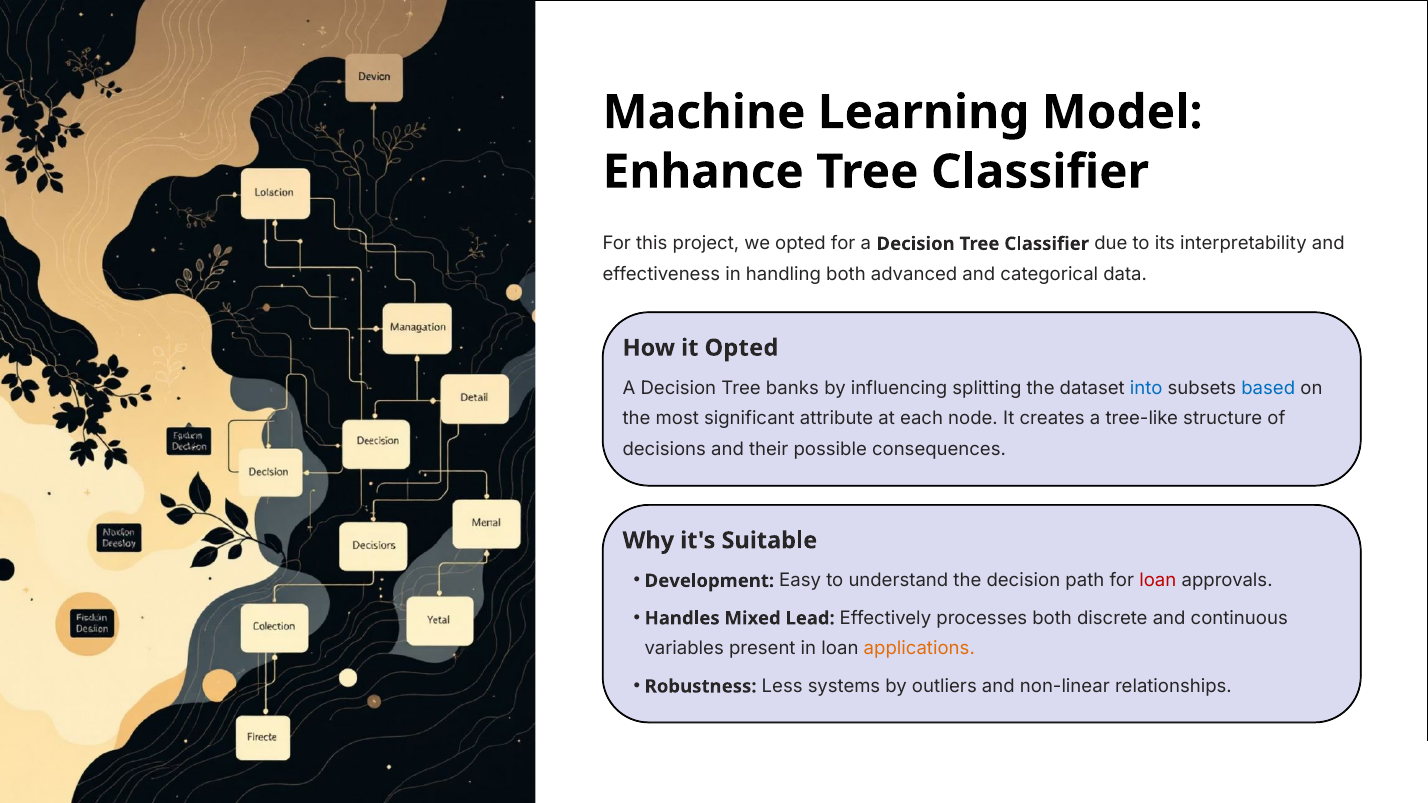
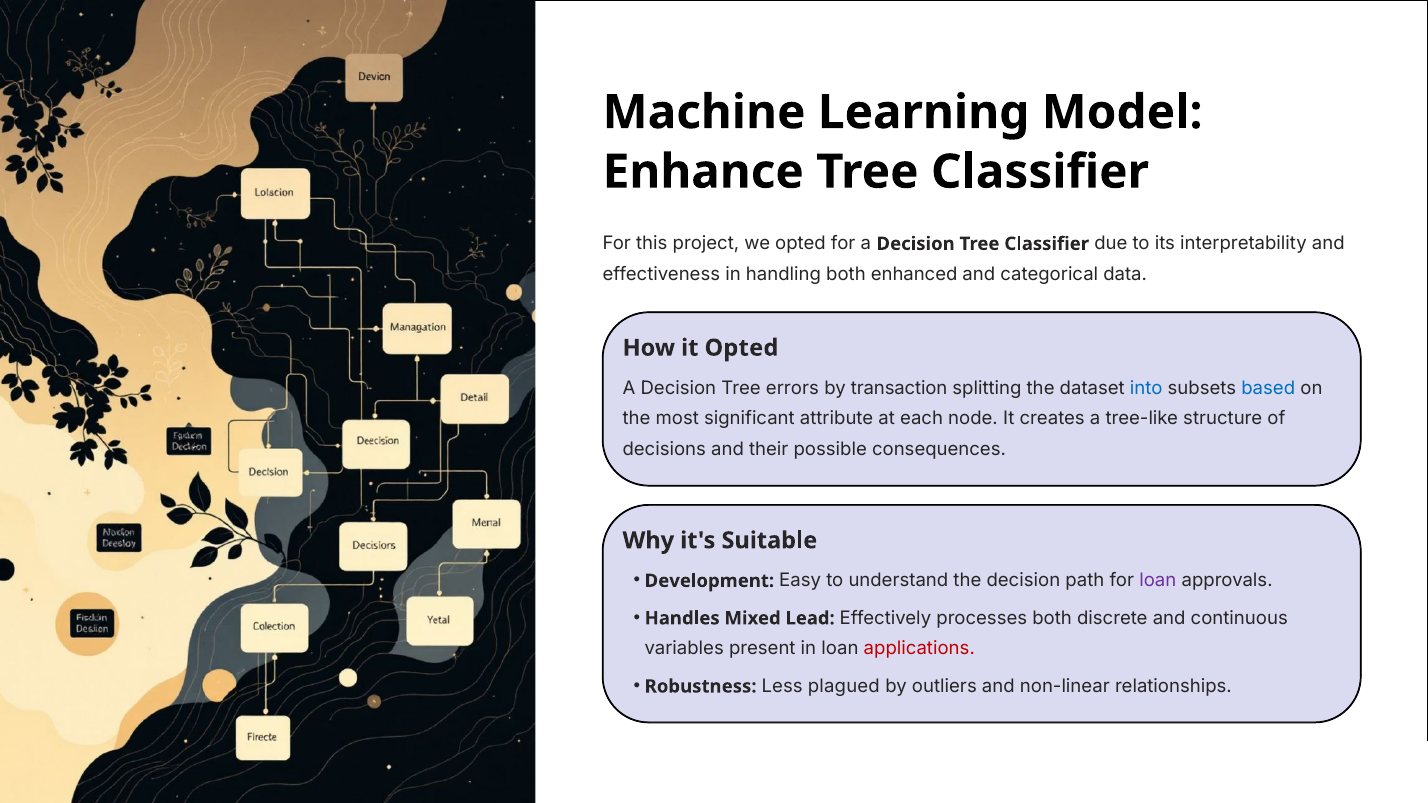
advanced: advanced -> enhanced
banks: banks -> errors
influencing: influencing -> transaction
loan at (1158, 581) colour: red -> purple
applications colour: orange -> red
systems: systems -> plagued
